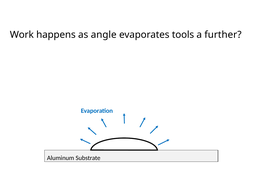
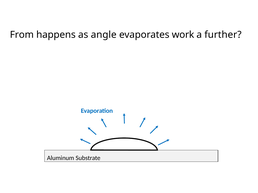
Work: Work -> From
tools: tools -> work
